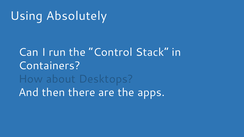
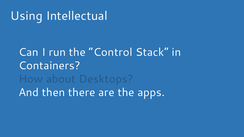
Absolutely: Absolutely -> Intellectual
